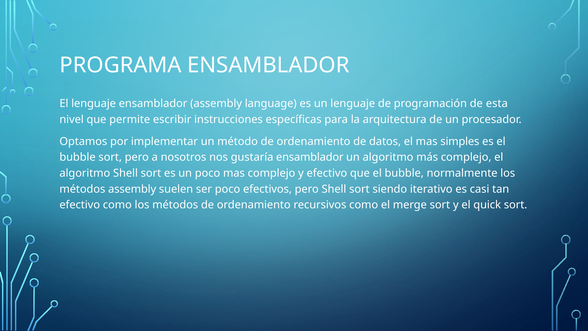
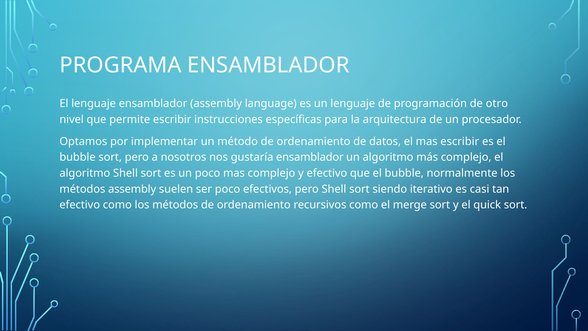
esta: esta -> otro
mas simples: simples -> escribir
